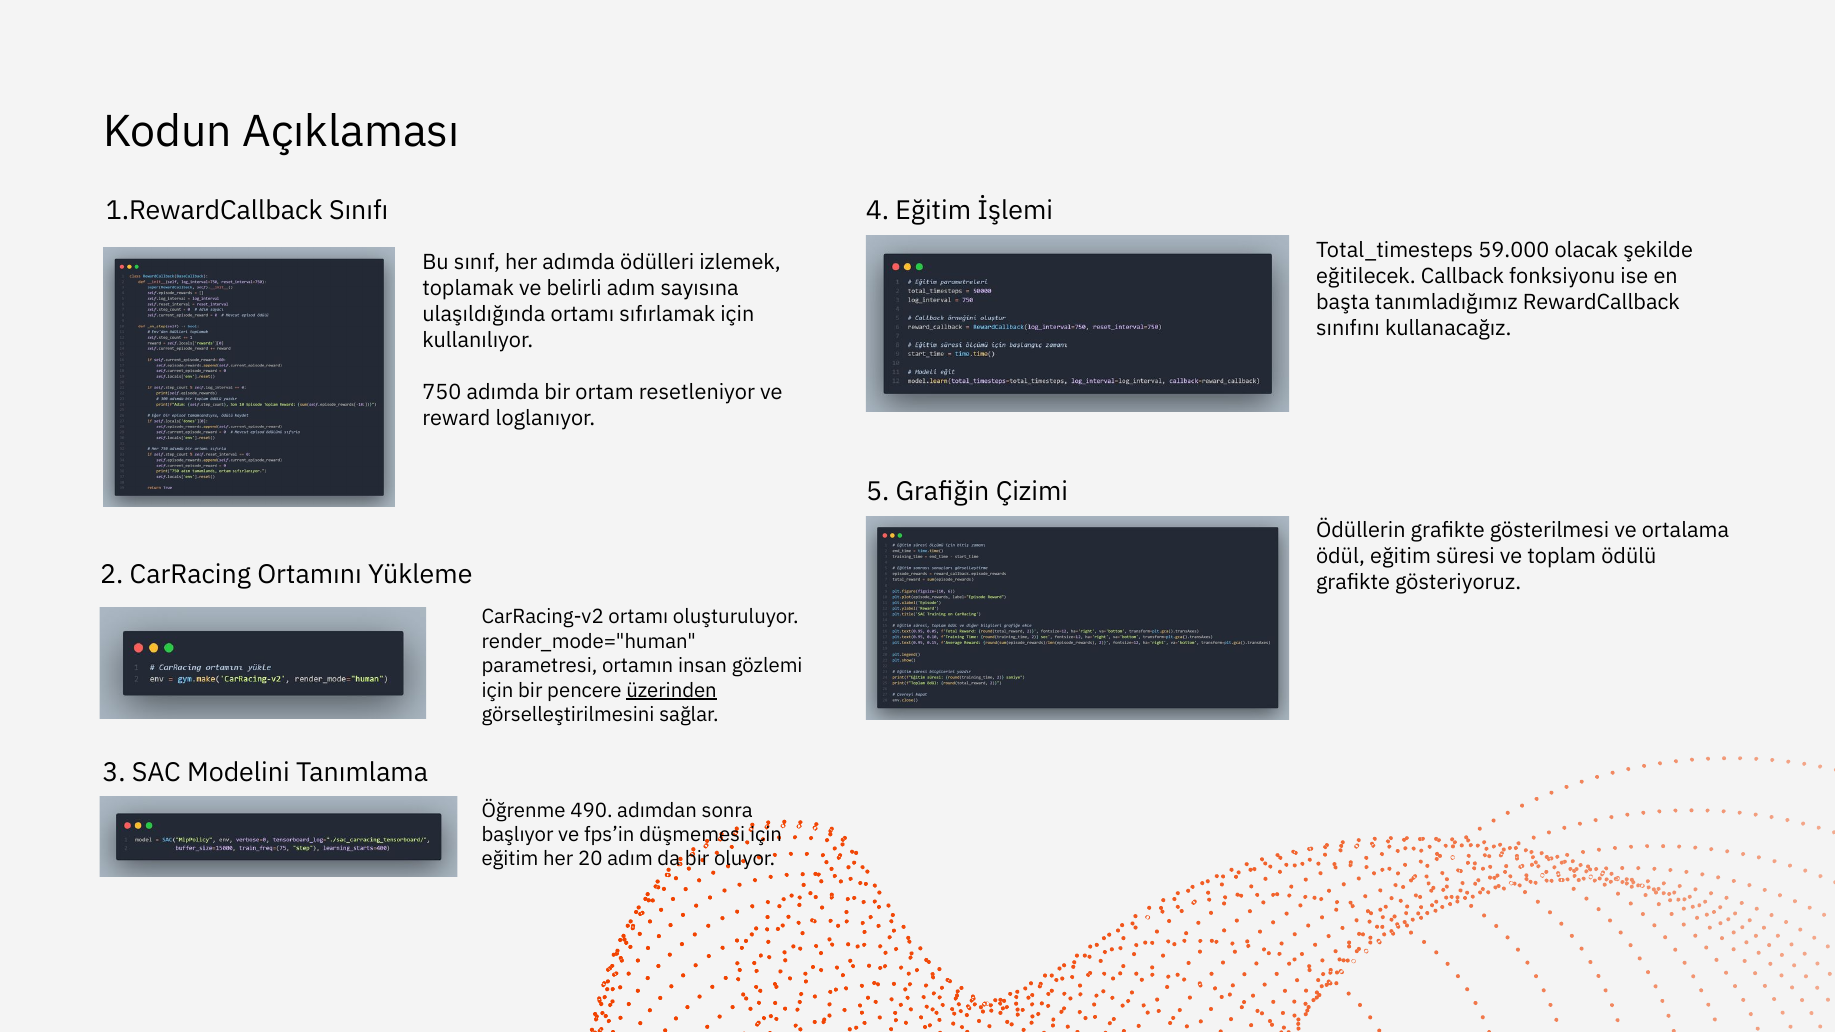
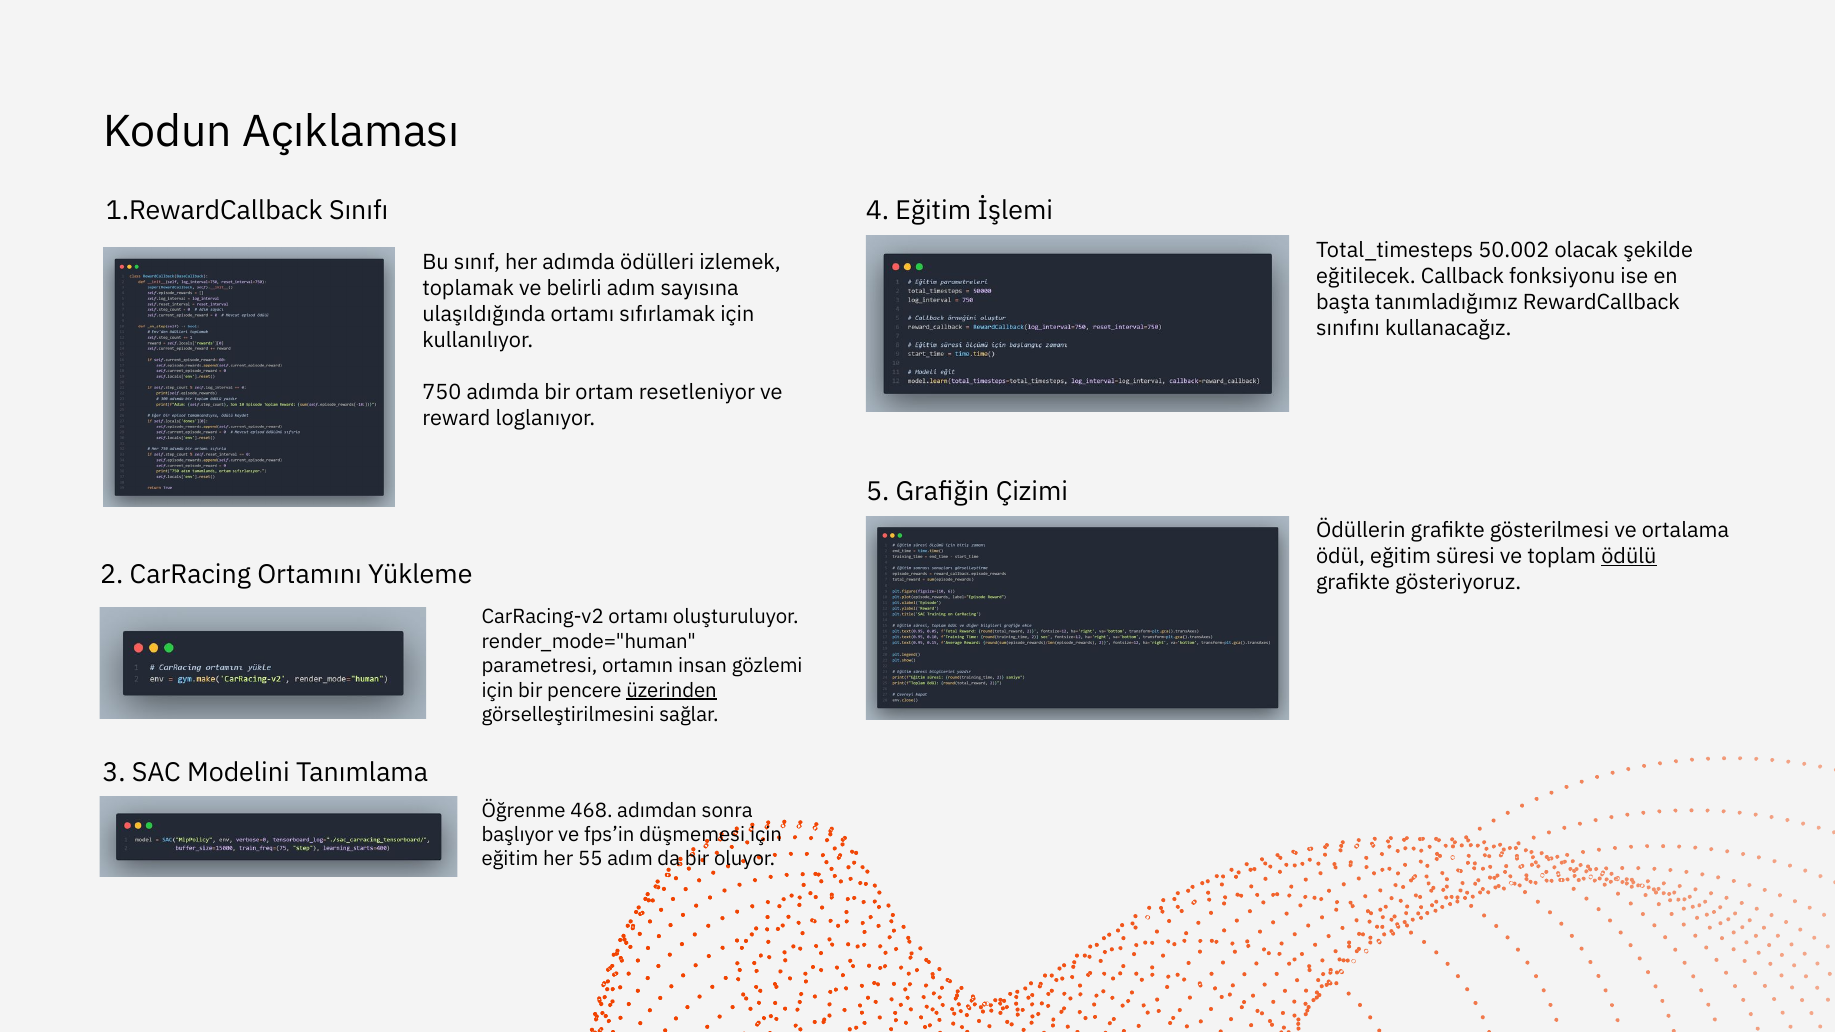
59.000: 59.000 -> 50.002
ödülü underline: none -> present
490: 490 -> 468
20: 20 -> 55
